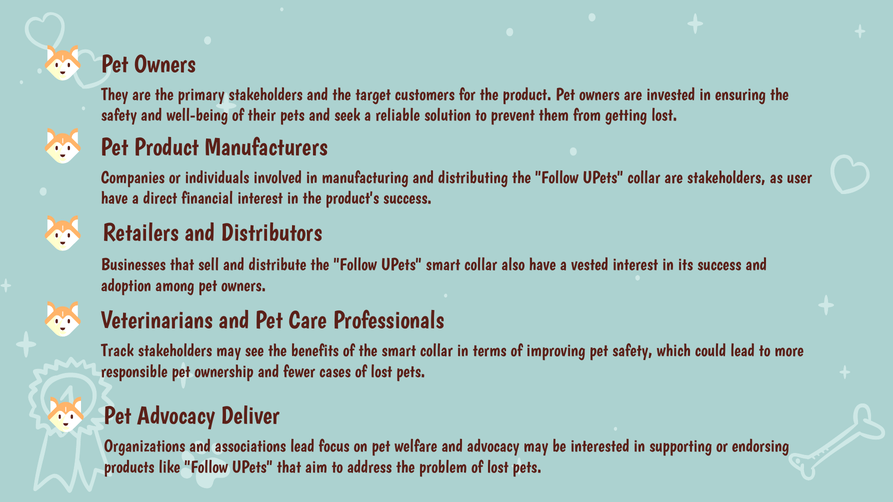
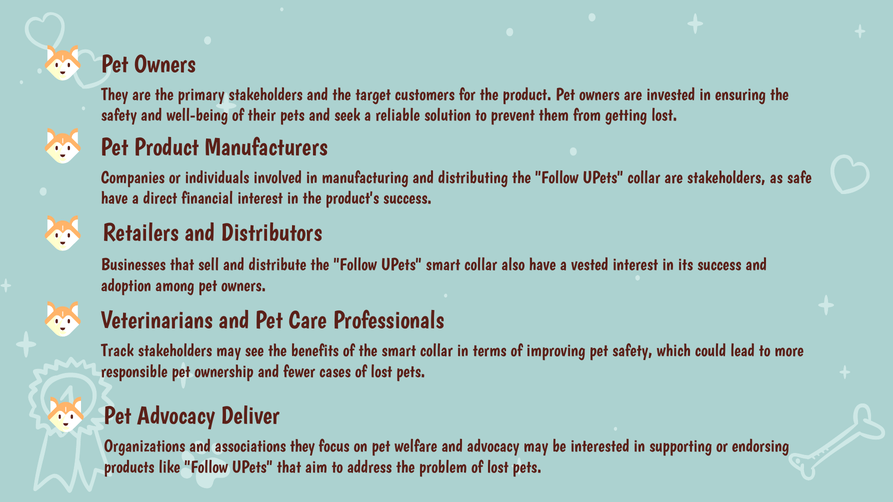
user: user -> safe
associations lead: lead -> they
